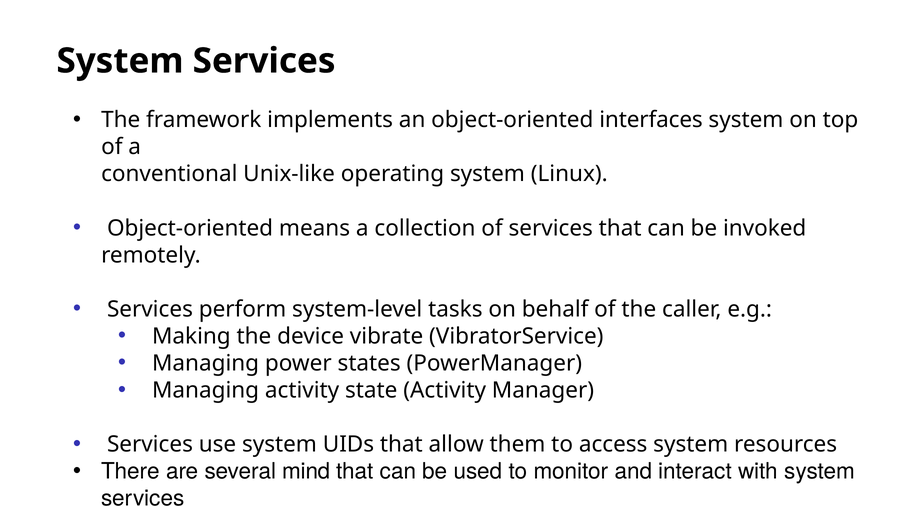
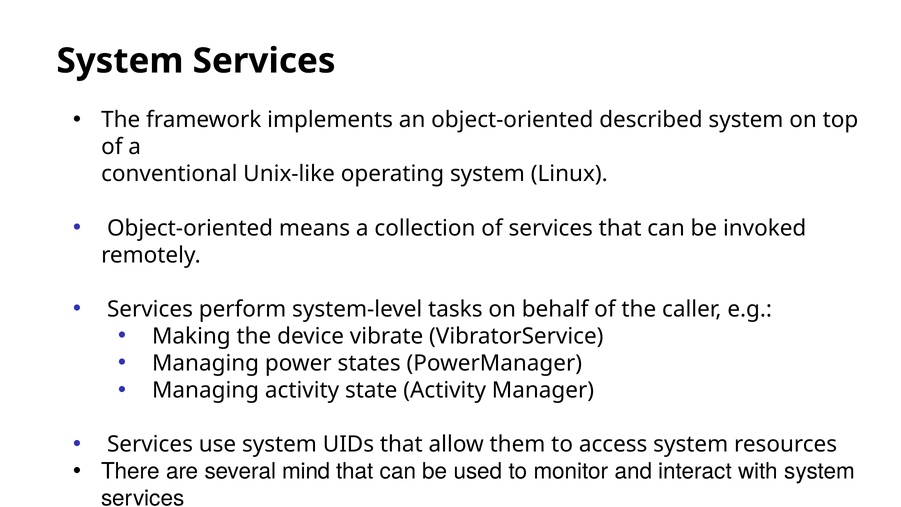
interfaces: interfaces -> described
